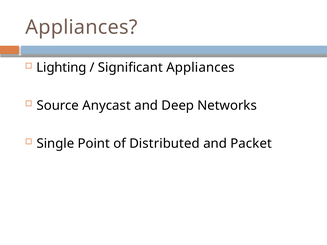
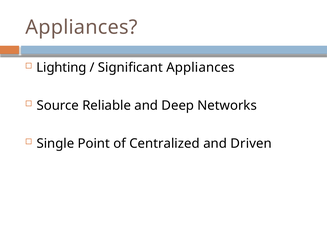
Anycast: Anycast -> Reliable
Distributed: Distributed -> Centralized
Packet: Packet -> Driven
